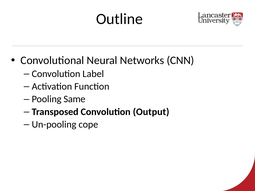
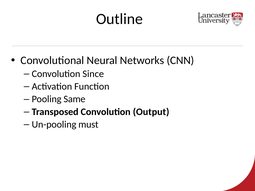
Label: Label -> Since
cope: cope -> must
